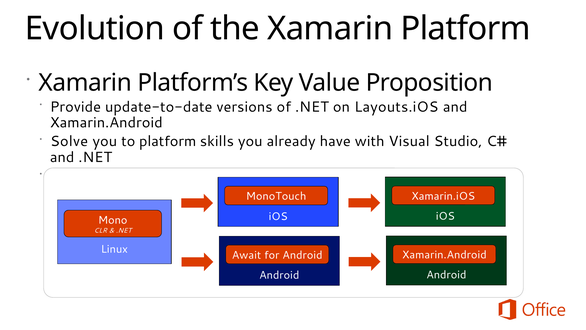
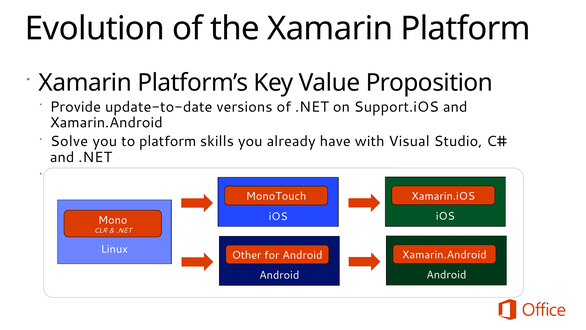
Layouts.iOS: Layouts.iOS -> Support.iOS
Await at (247, 255): Await -> Other
